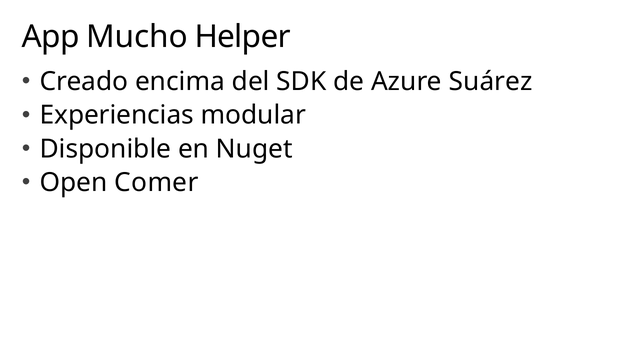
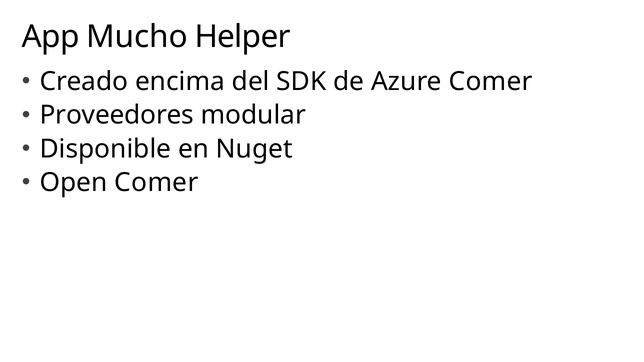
Azure Suárez: Suárez -> Comer
Experiencias: Experiencias -> Proveedores
